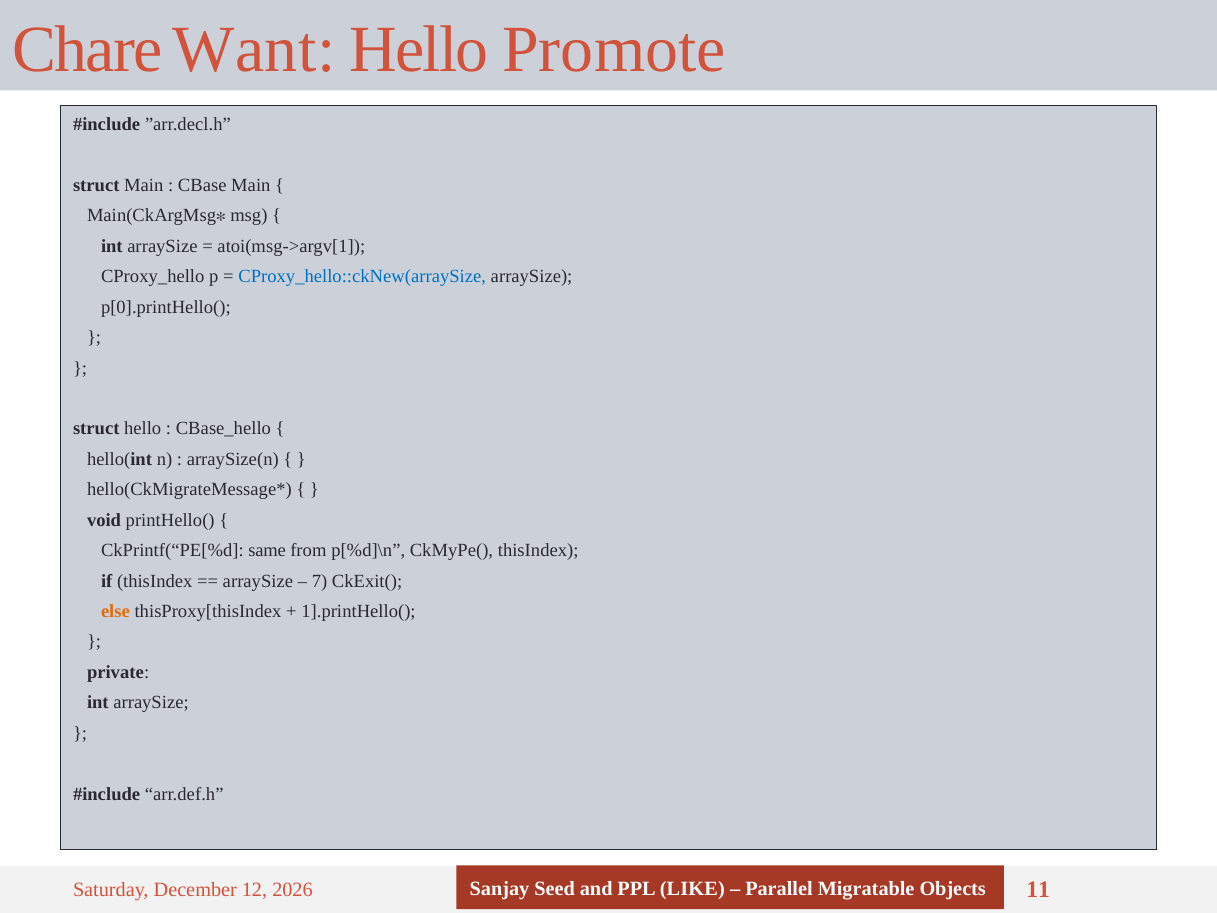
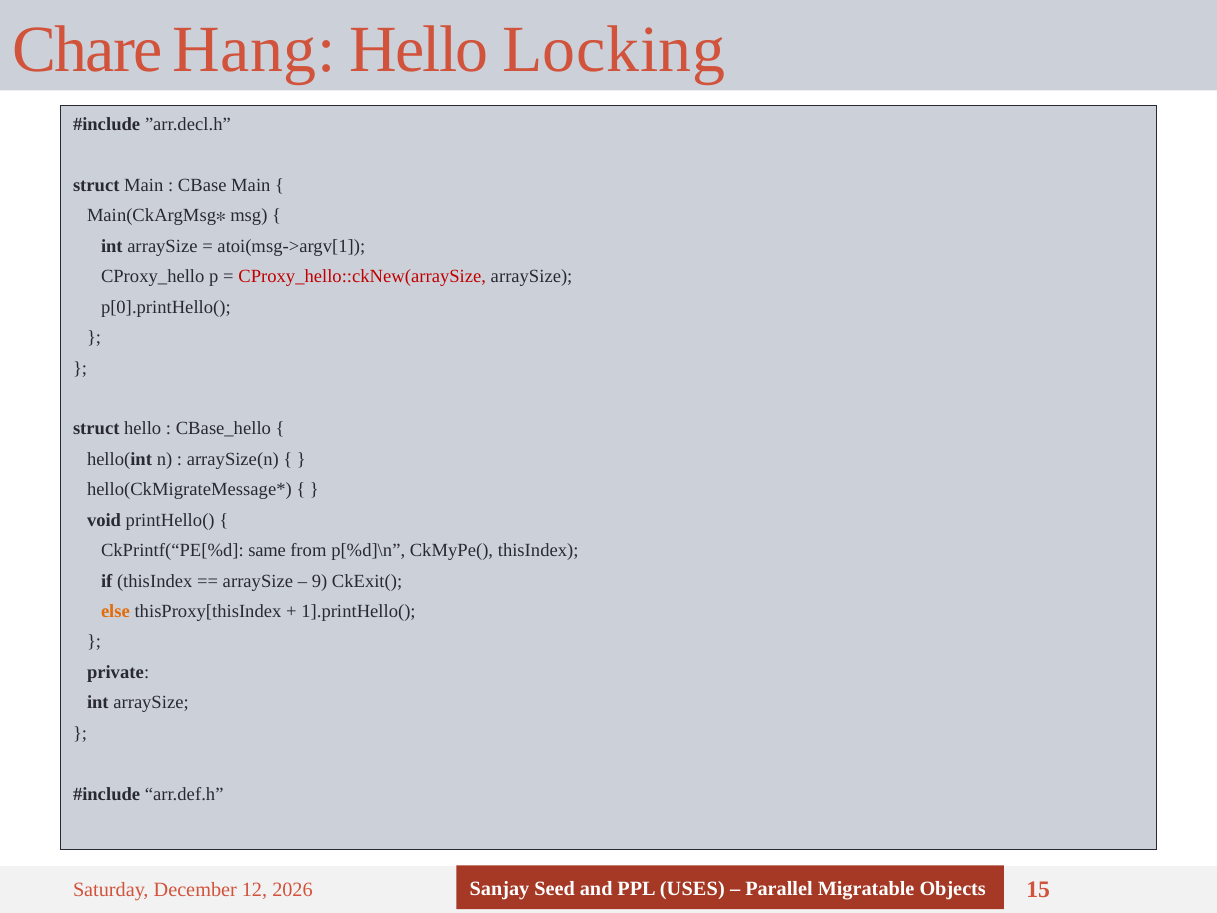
Want: Want -> Hang
Promote: Promote -> Locking
CProxy_hello::ckNew(arraySize colour: blue -> red
7: 7 -> 9
LIKE: LIKE -> USES
11: 11 -> 15
